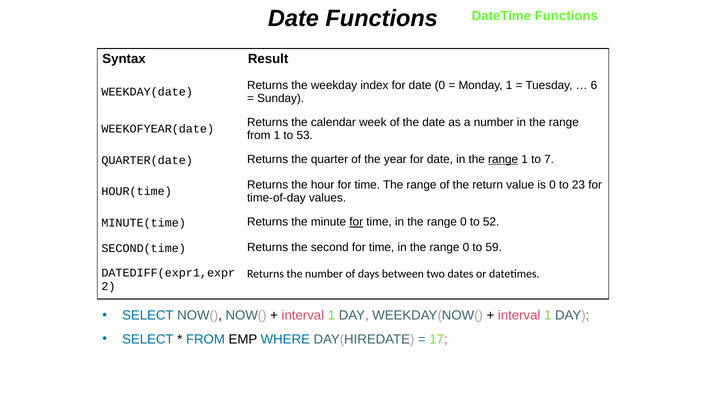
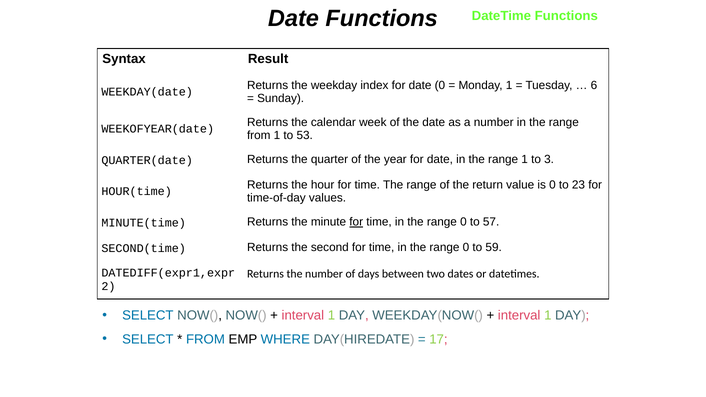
range at (503, 159) underline: present -> none
7: 7 -> 3
52: 52 -> 57
